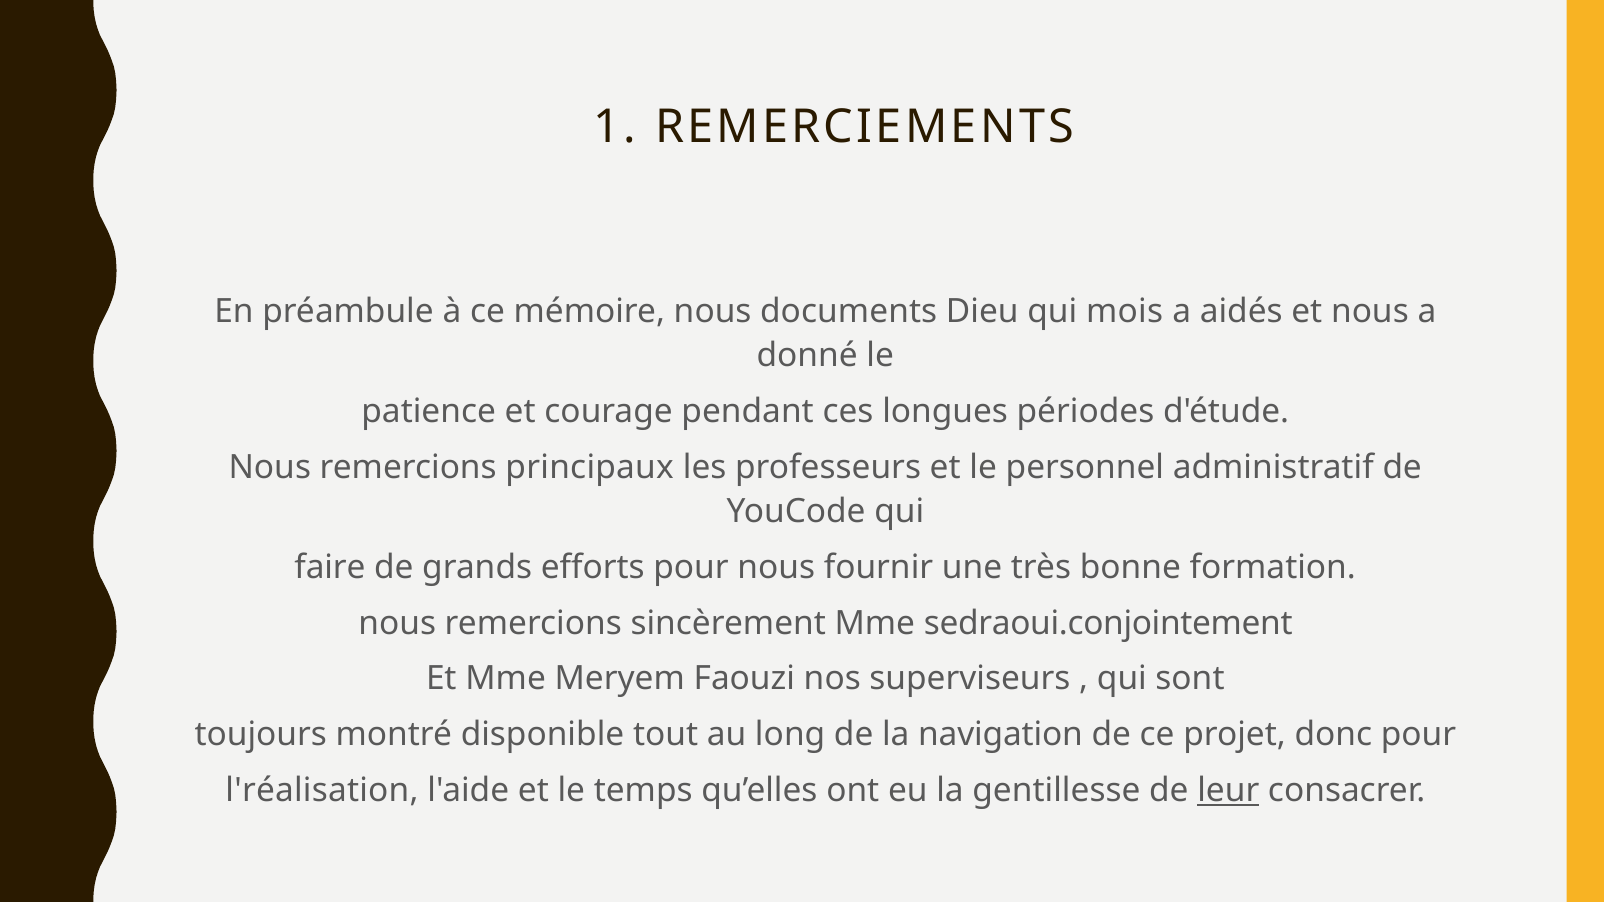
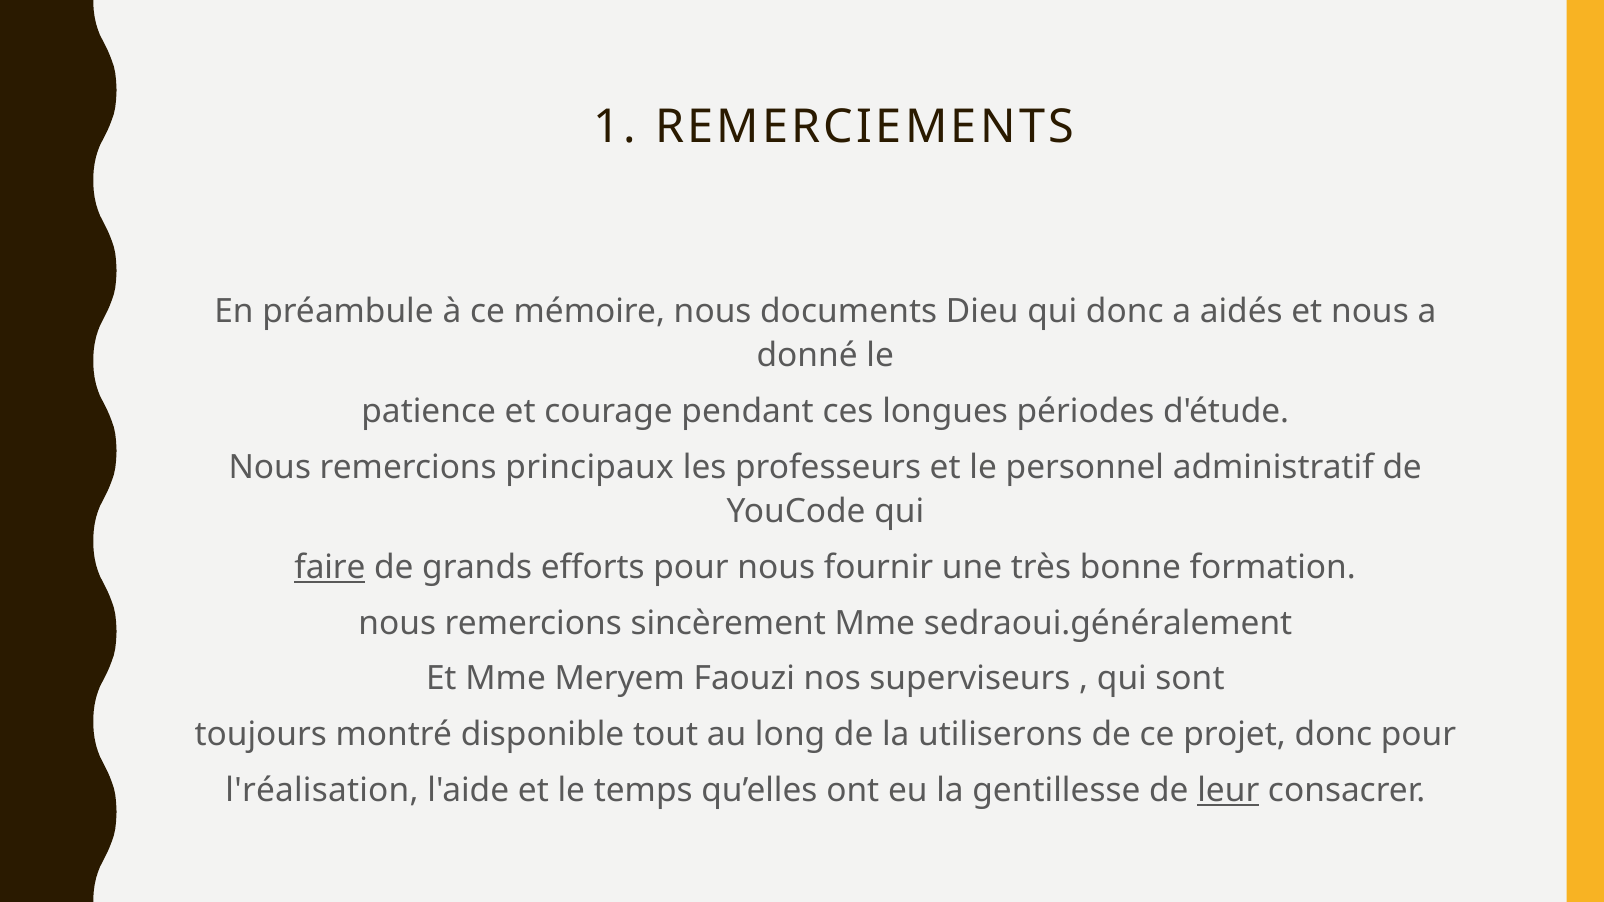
qui mois: mois -> donc
faire underline: none -> present
sedraoui.conjointement: sedraoui.conjointement -> sedraoui.généralement
navigation: navigation -> utiliserons
